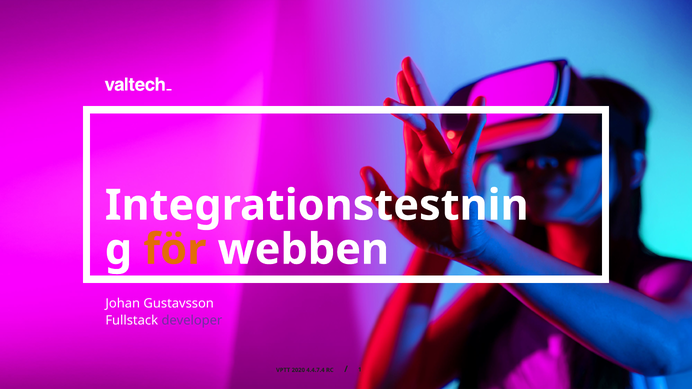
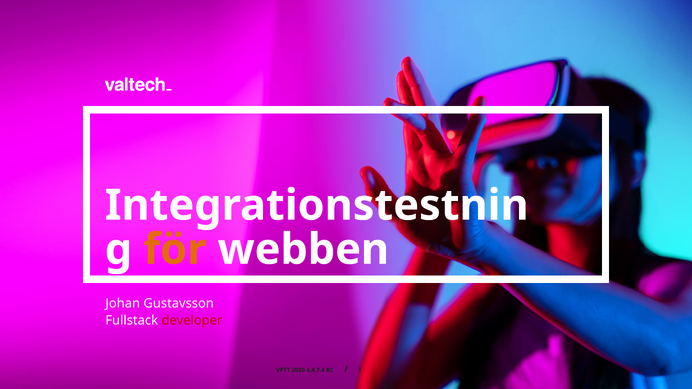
developer colour: purple -> red
